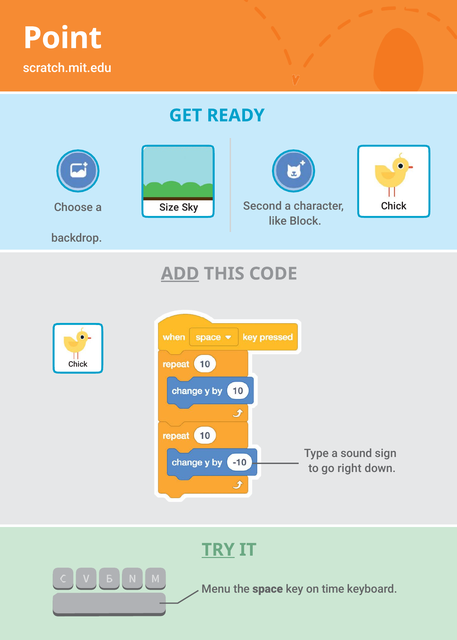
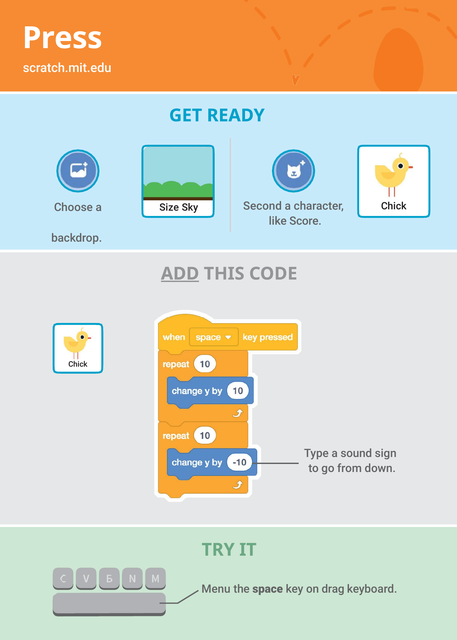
Point: Point -> Press
Block: Block -> Score
right: right -> from
TRY underline: present -> none
time: time -> drag
